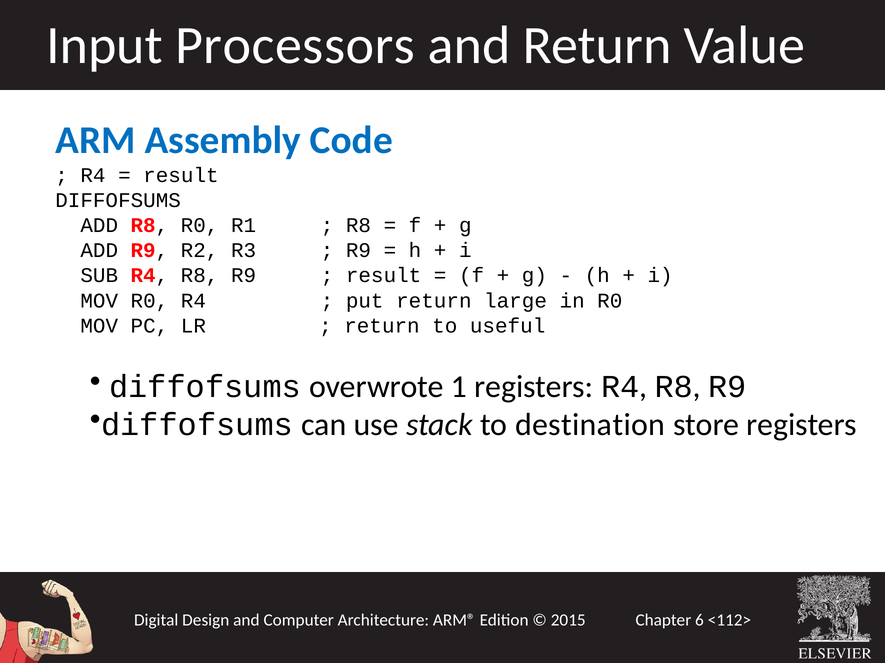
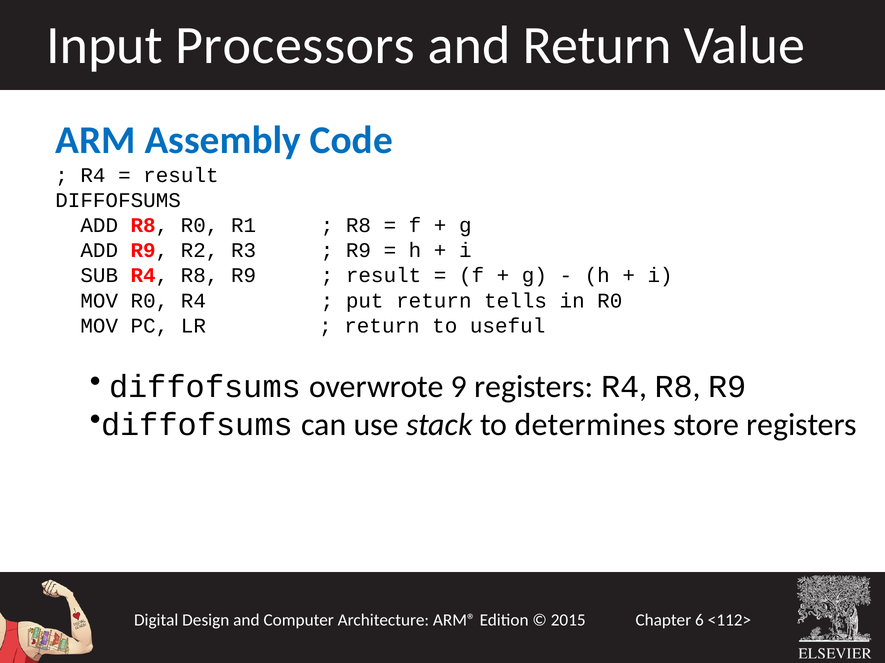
large: large -> tells
1: 1 -> 9
destination: destination -> determines
